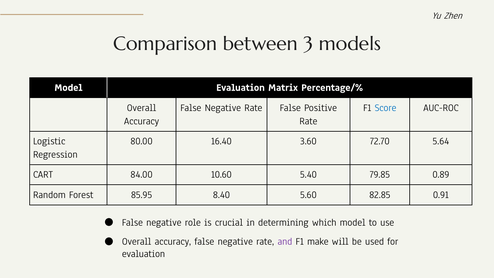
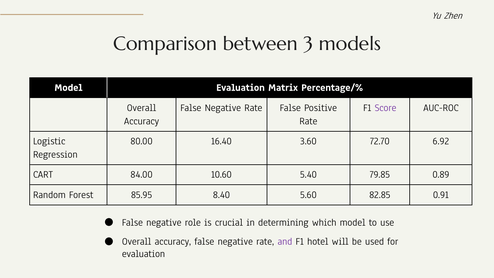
Score colour: blue -> purple
5.64: 5.64 -> 6.92
make: make -> hotel
